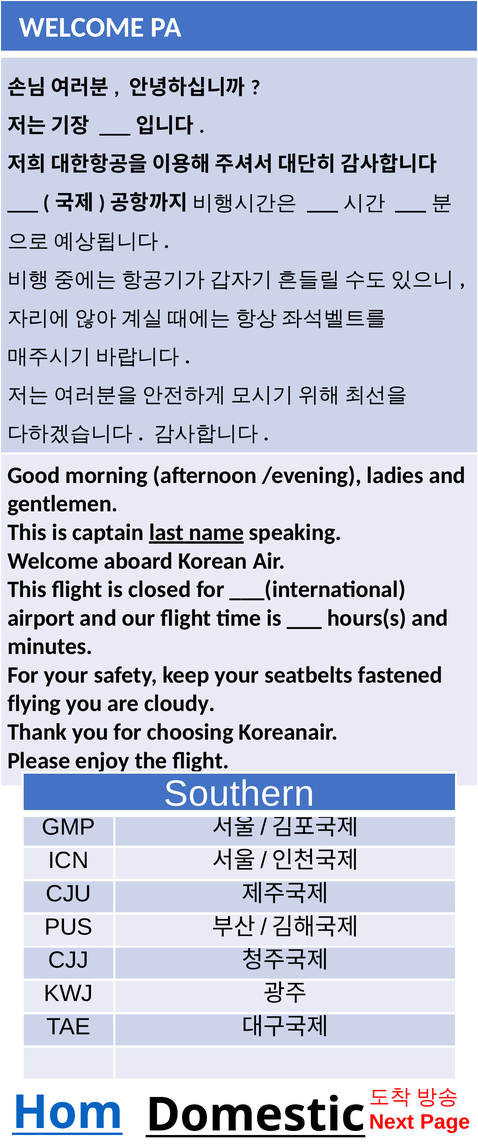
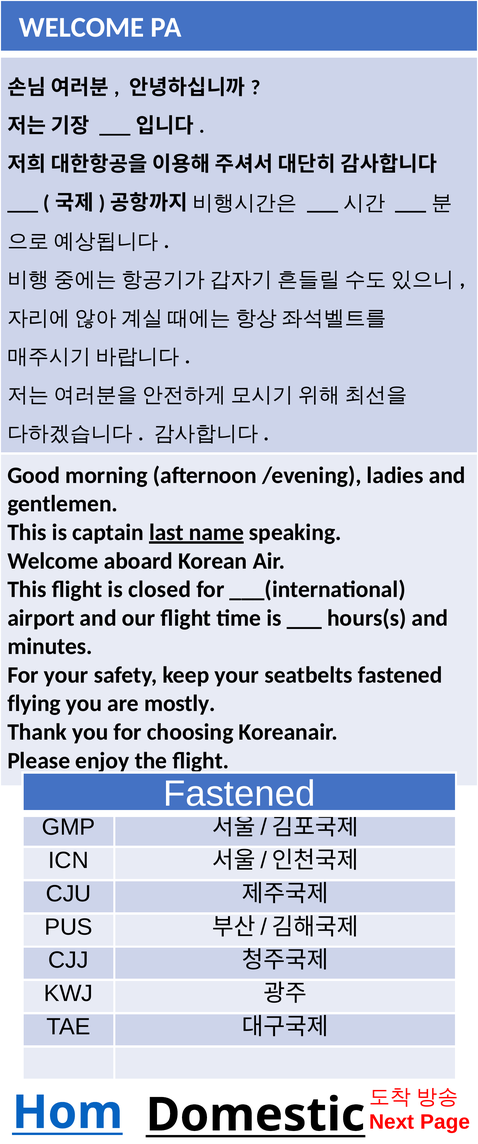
cloudy: cloudy -> mostly
Southern at (239, 793): Southern -> Fastened
